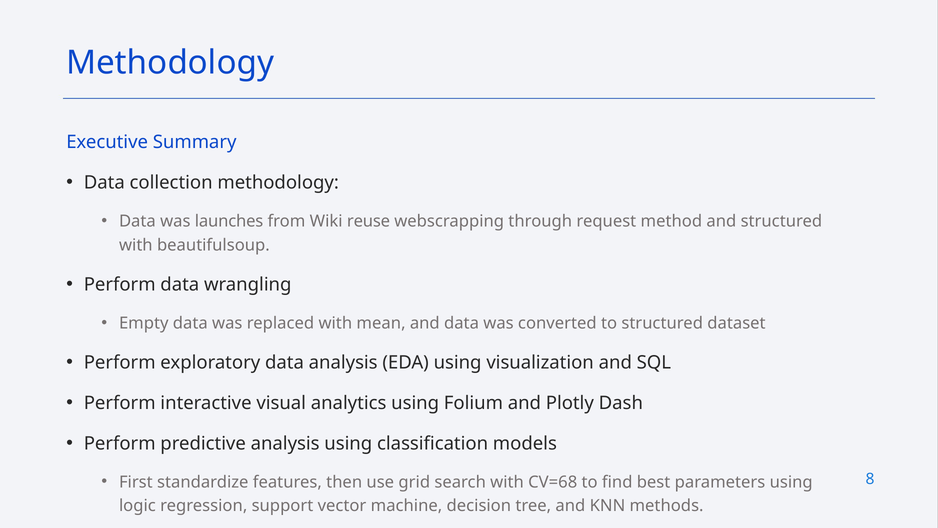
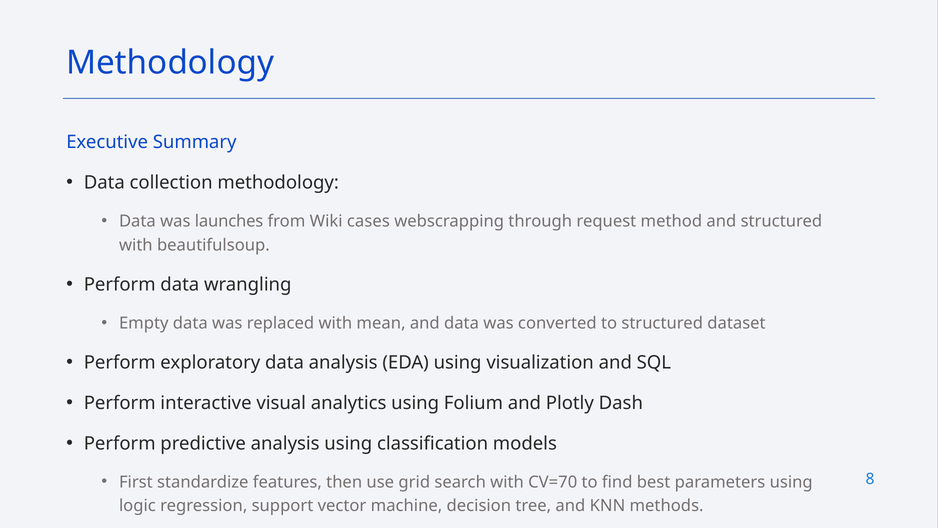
reuse: reuse -> cases
CV=68: CV=68 -> CV=70
